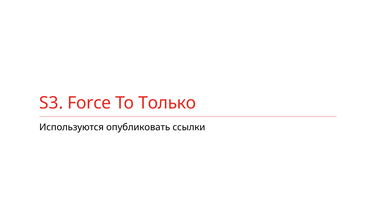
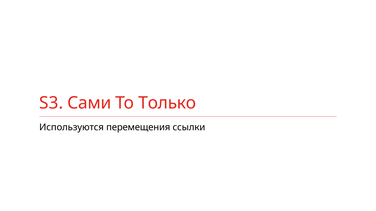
Force: Force -> Сами
опубликовать: опубликовать -> перемещения
